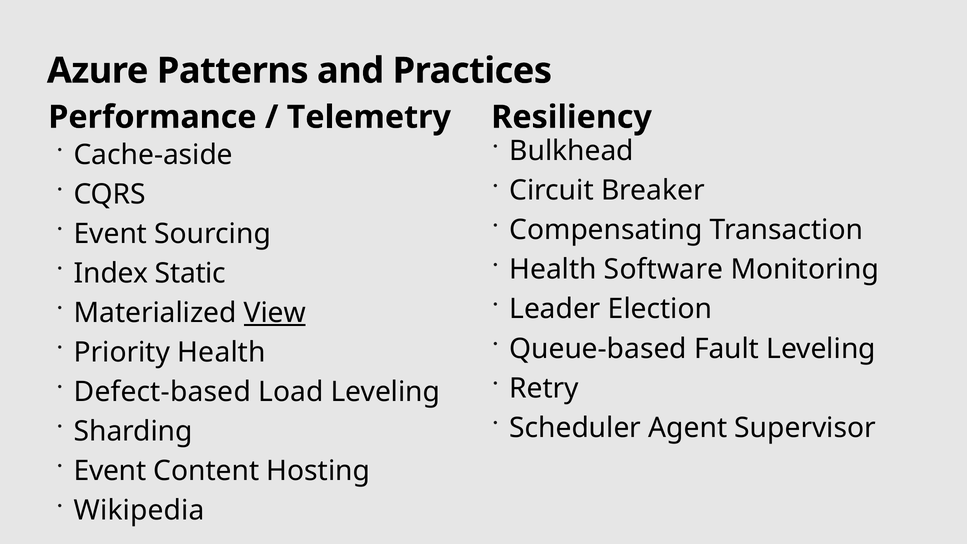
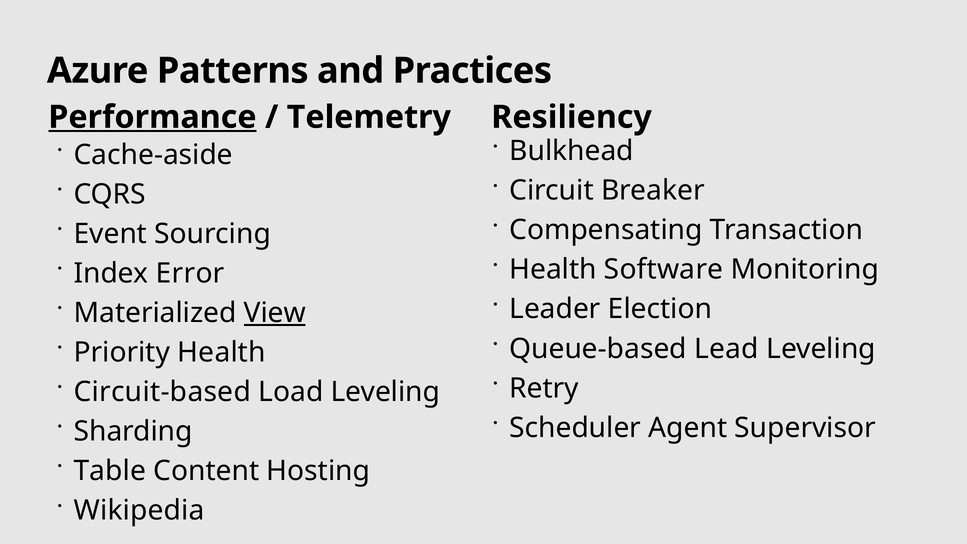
Performance underline: none -> present
Static: Static -> Error
Fault: Fault -> Lead
Defect-based: Defect-based -> Circuit-based
Event at (110, 471): Event -> Table
